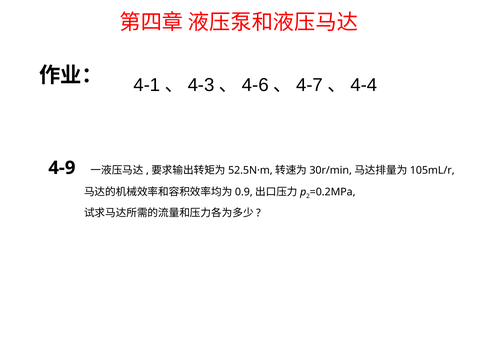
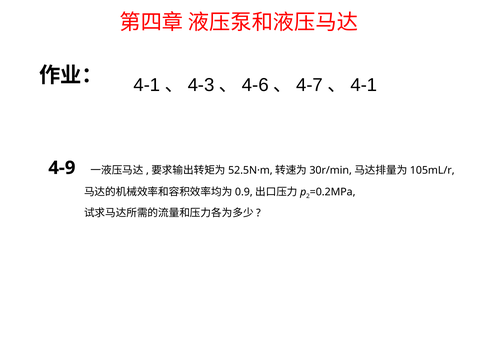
4-4 at (364, 85): 4-4 -> 4-1
